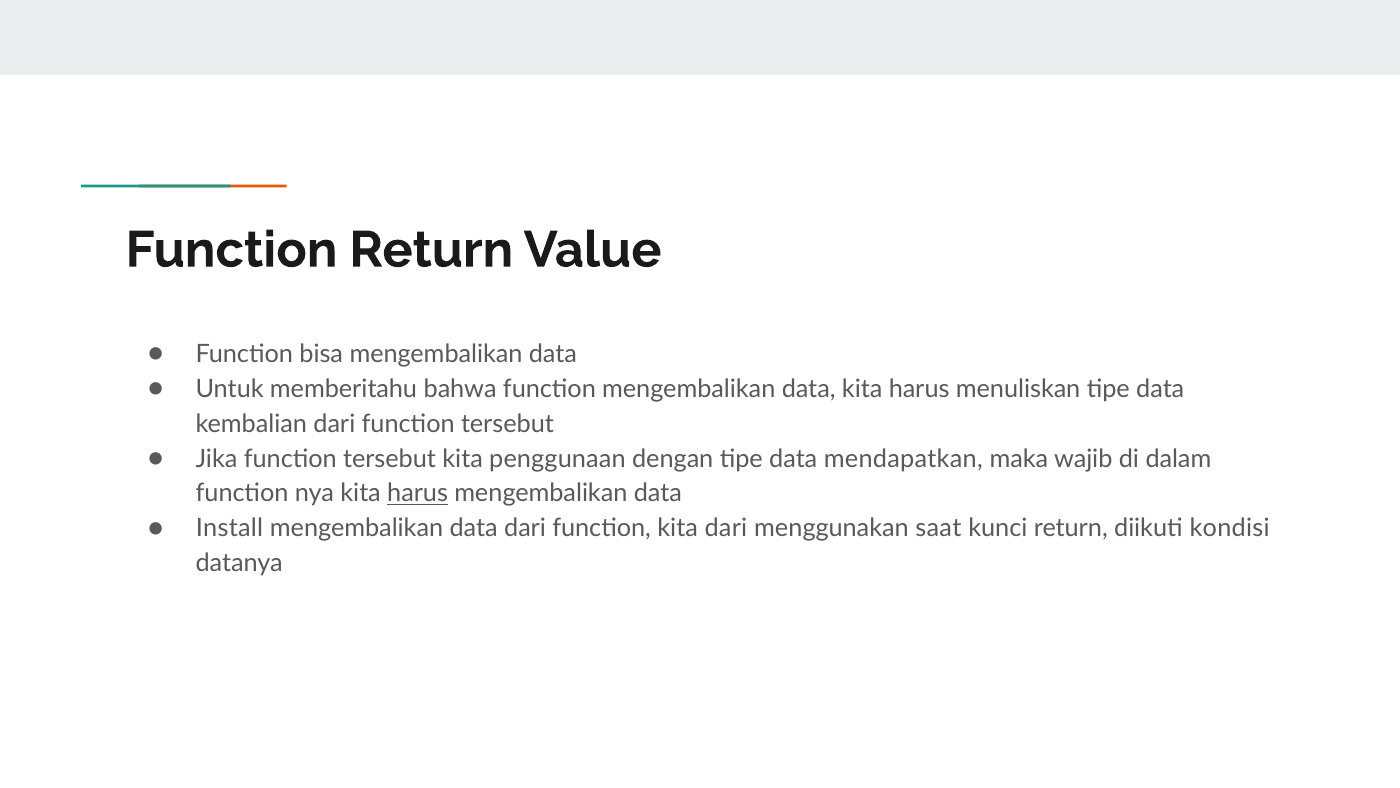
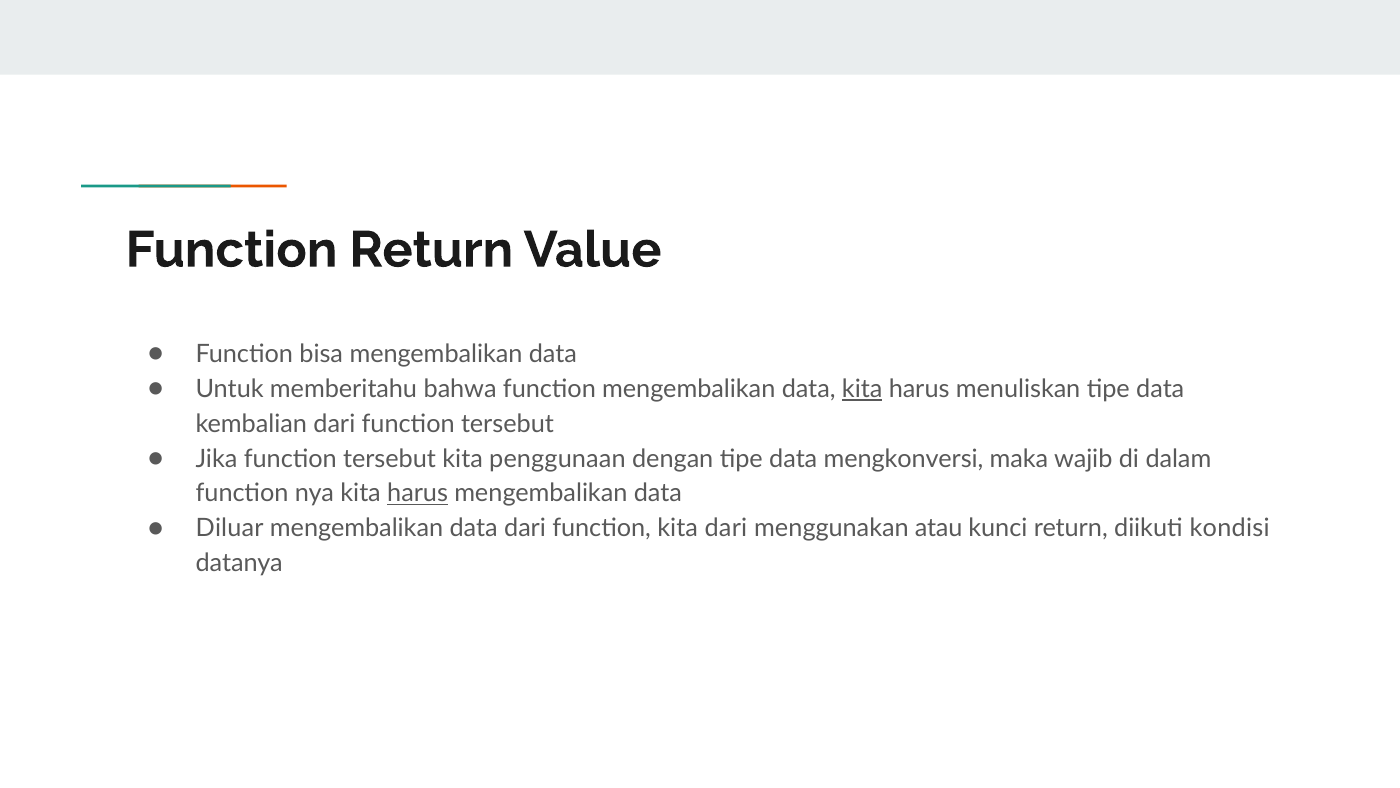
kita at (862, 389) underline: none -> present
mendapatkan: mendapatkan -> mengkonversi
Install: Install -> Diluar
saat: saat -> atau
